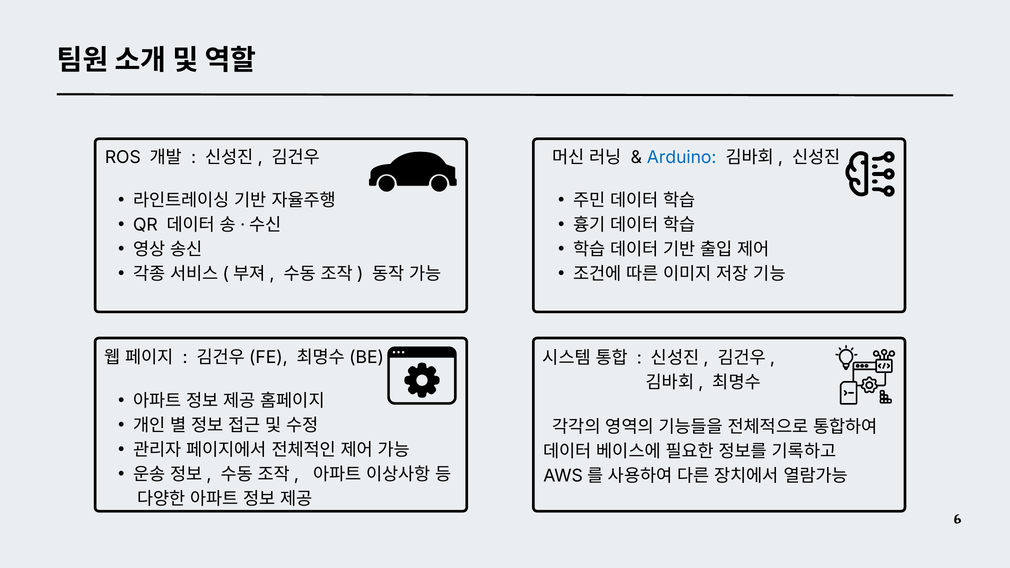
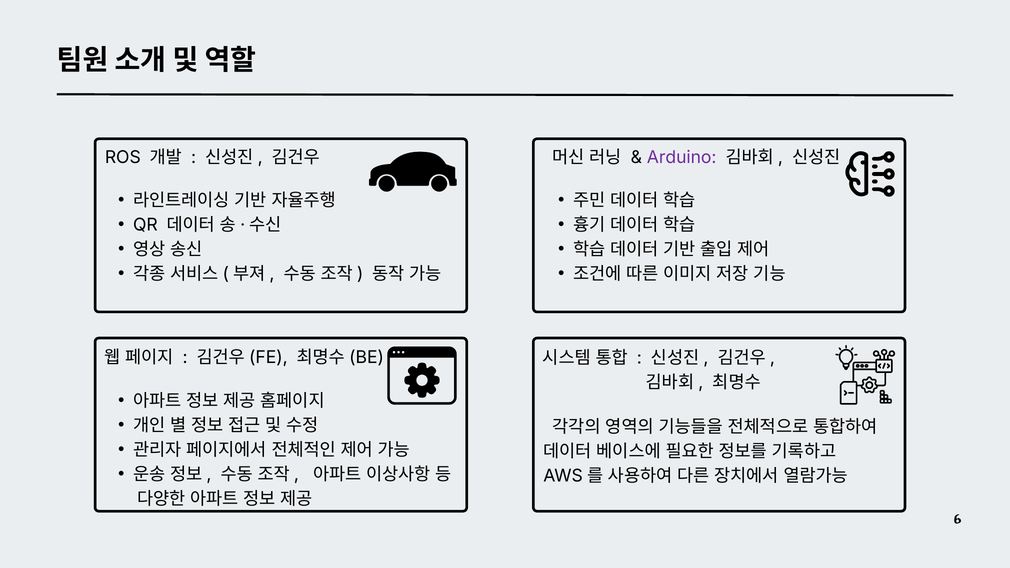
Arduino colour: blue -> purple
